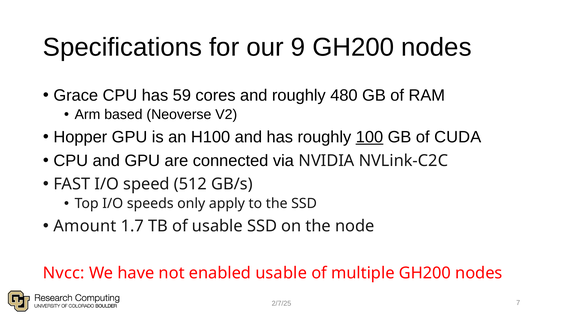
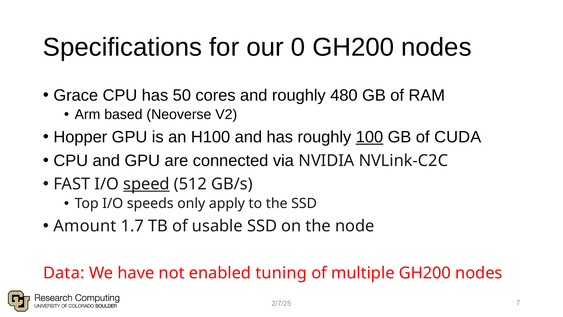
9: 9 -> 0
59: 59 -> 50
speed underline: none -> present
Nvcc: Nvcc -> Data
enabled usable: usable -> tuning
